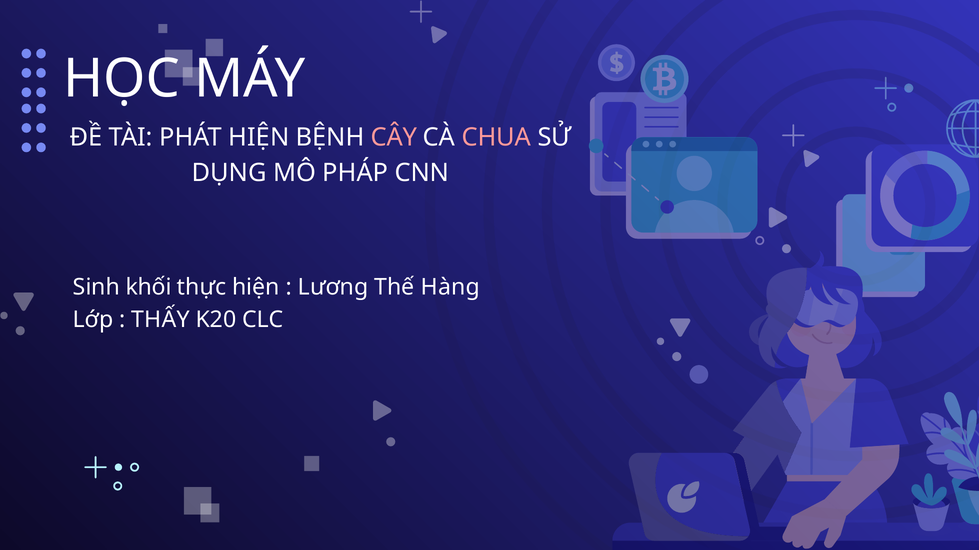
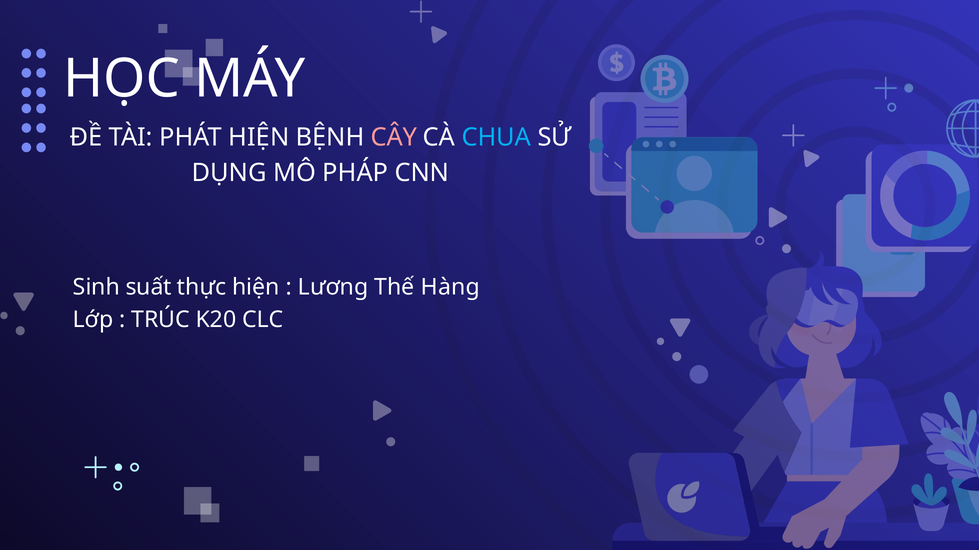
CHUA colour: pink -> light blue
khối: khối -> suất
THẤY: THẤY -> TRÚC
